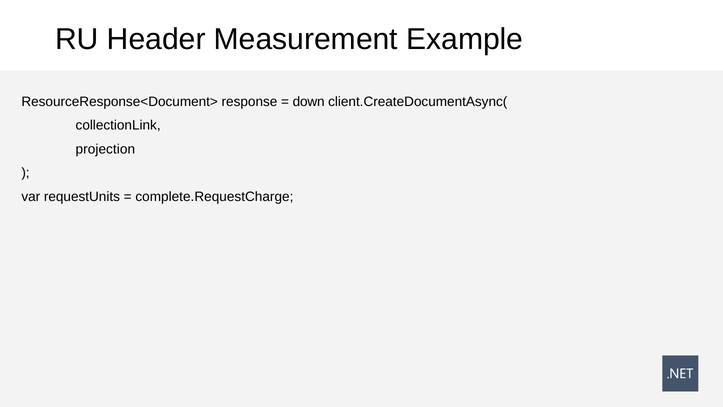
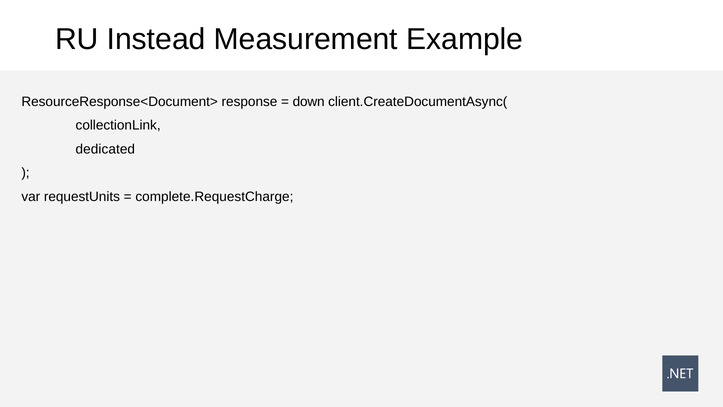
Header: Header -> Instead
projection: projection -> dedicated
